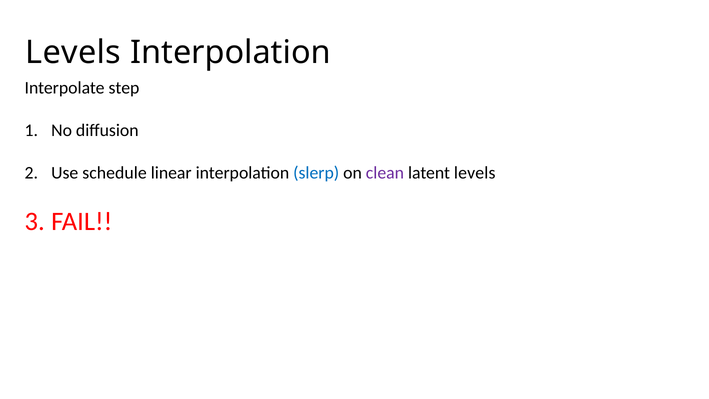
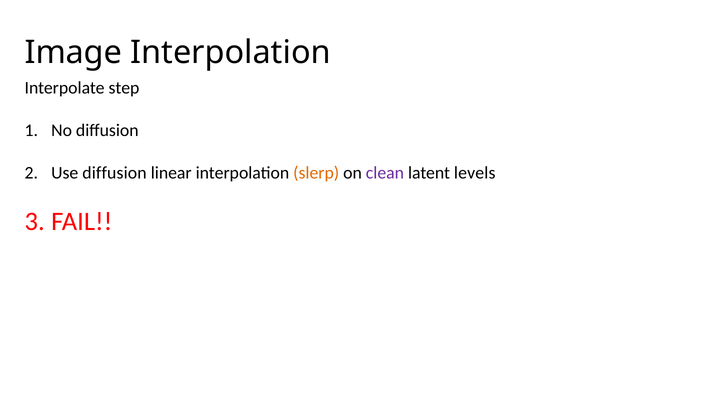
Levels at (73, 52): Levels -> Image
Use schedule: schedule -> diffusion
slerp colour: blue -> orange
